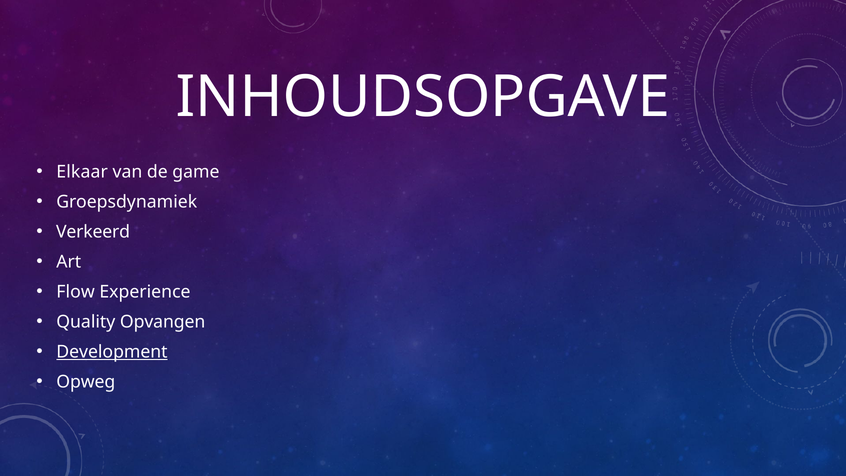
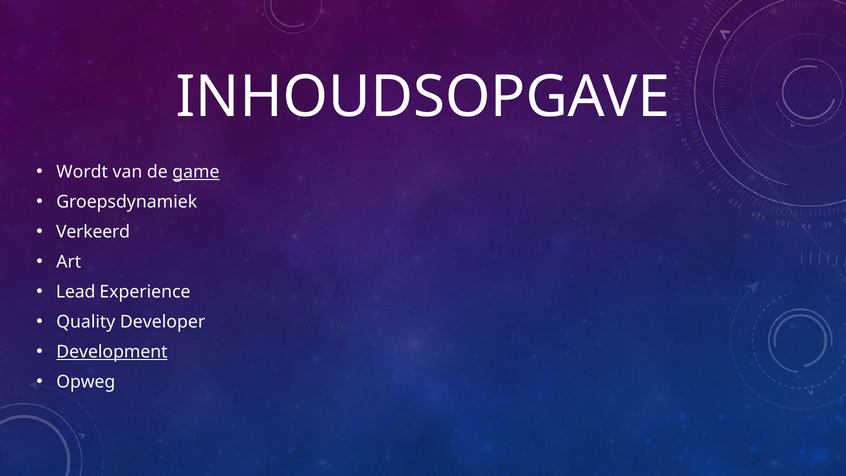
Elkaar: Elkaar -> Wordt
game underline: none -> present
Flow: Flow -> Lead
Opvangen: Opvangen -> Developer
